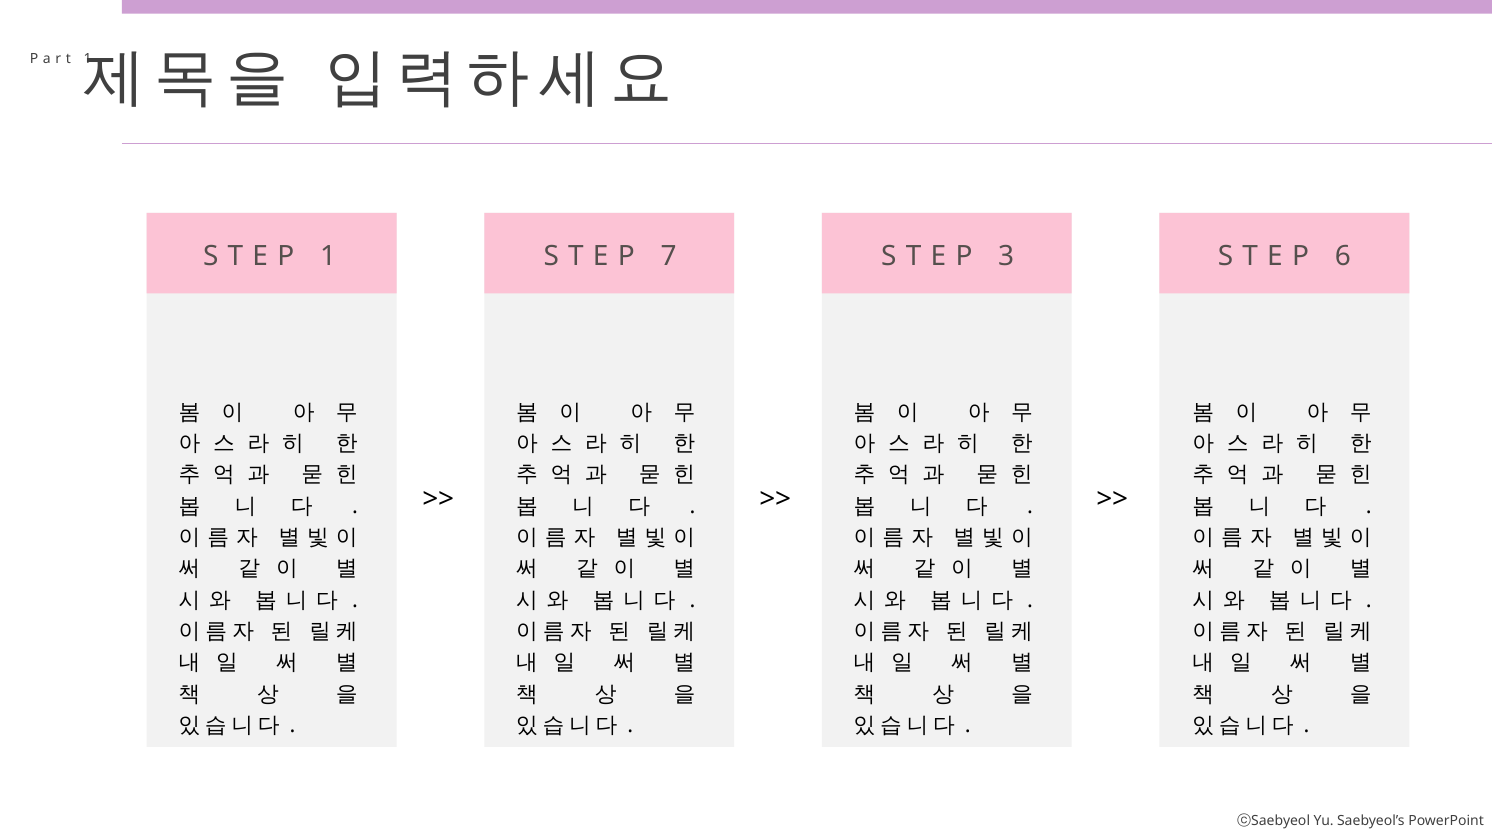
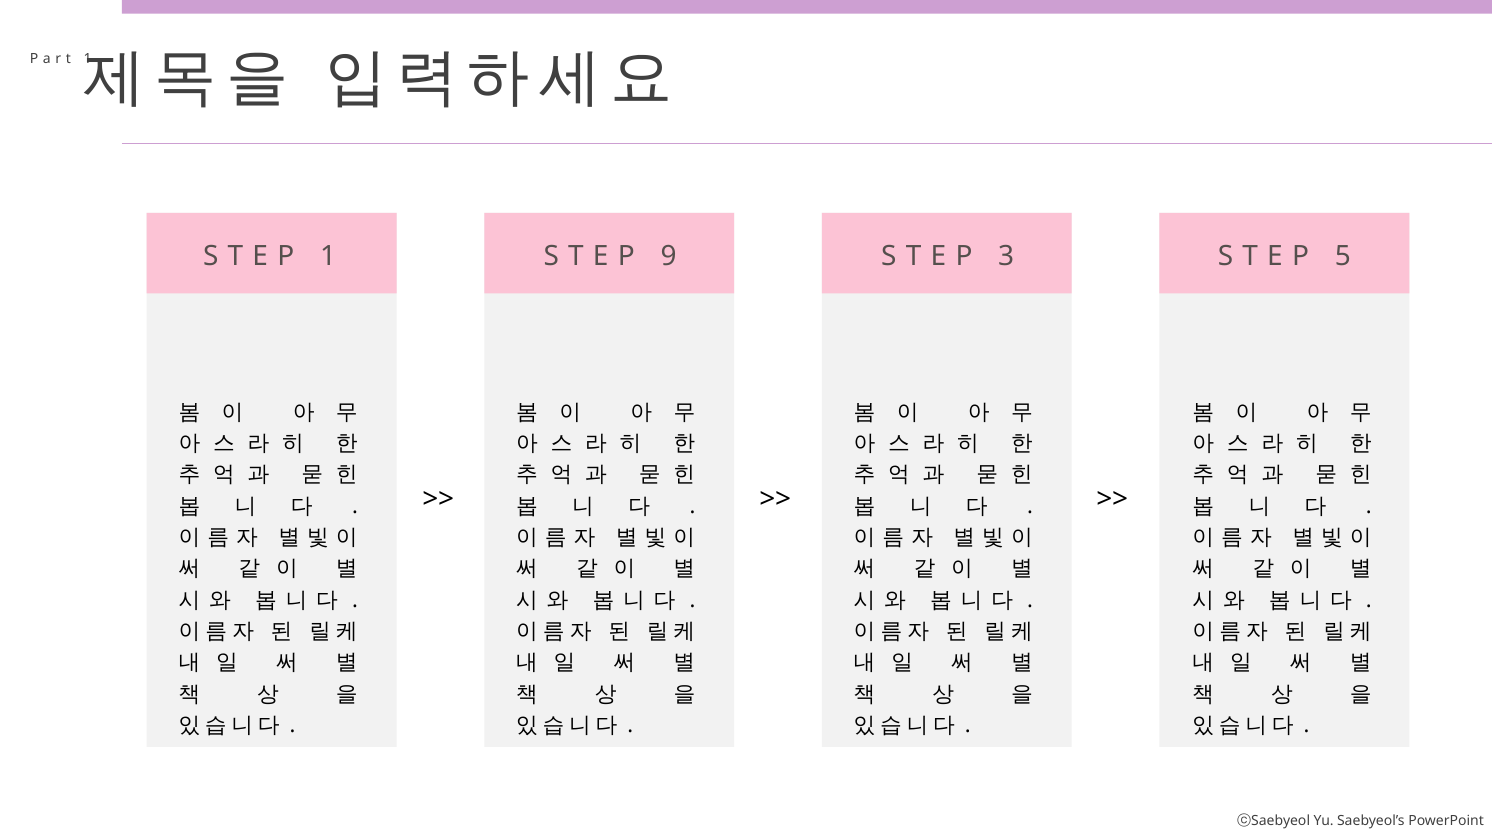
7: 7 -> 9
6: 6 -> 5
